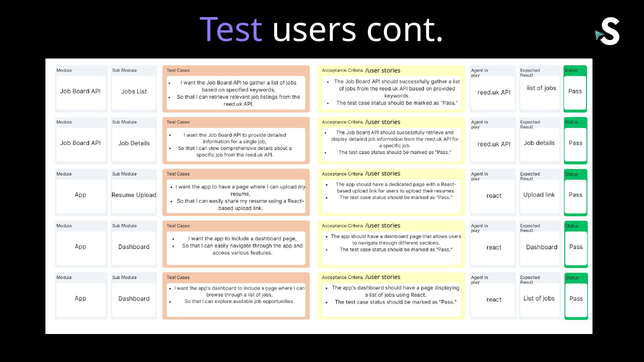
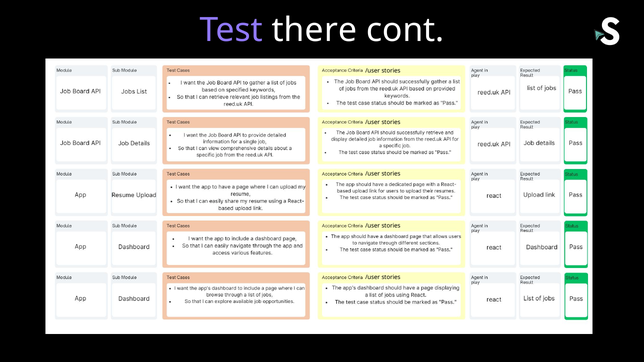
users: users -> there
